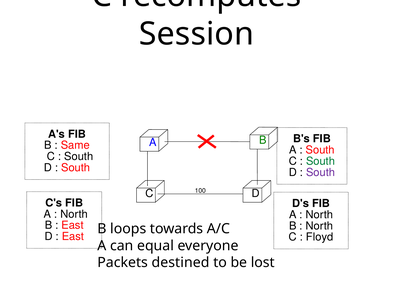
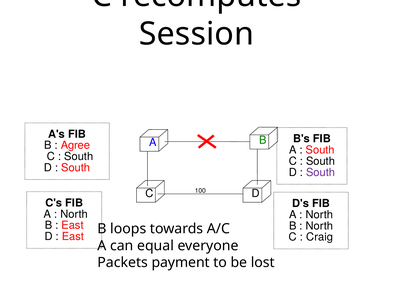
Same: Same -> Agree
South at (321, 161) colour: green -> black
Floyd: Floyd -> Craig
destined: destined -> payment
